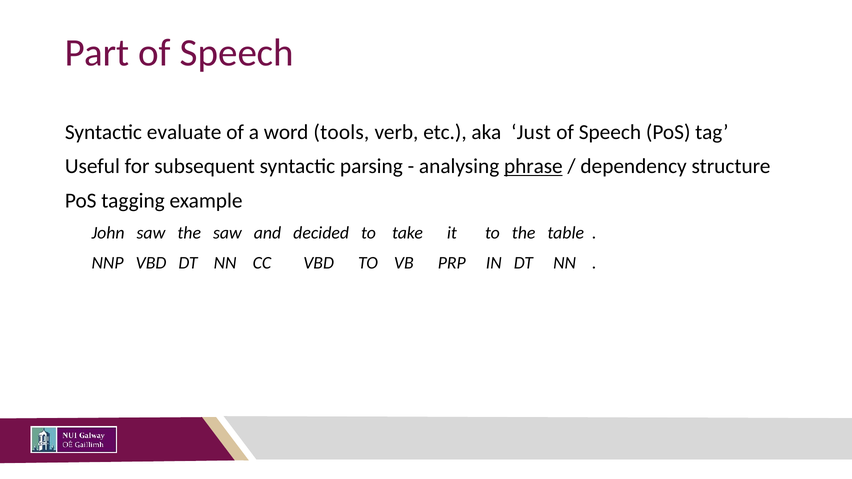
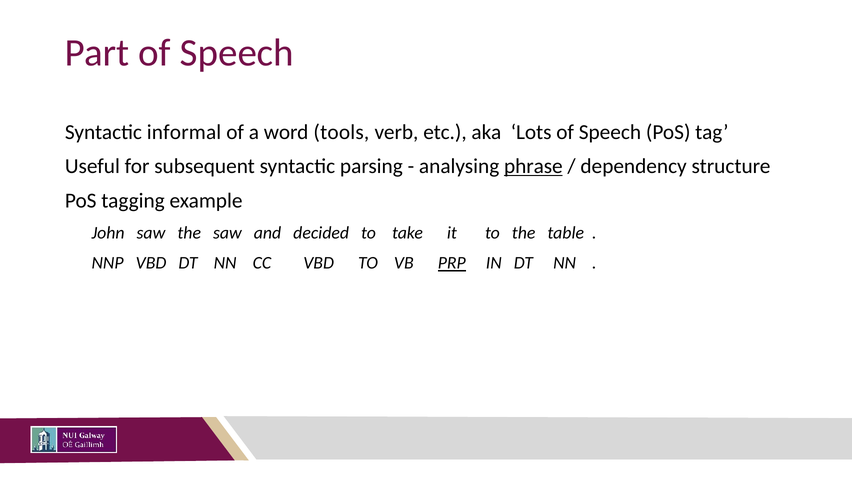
evaluate: evaluate -> informal
Just: Just -> Lots
PRP underline: none -> present
